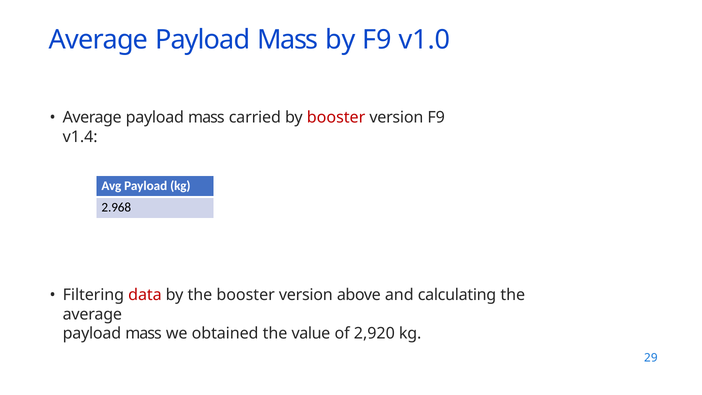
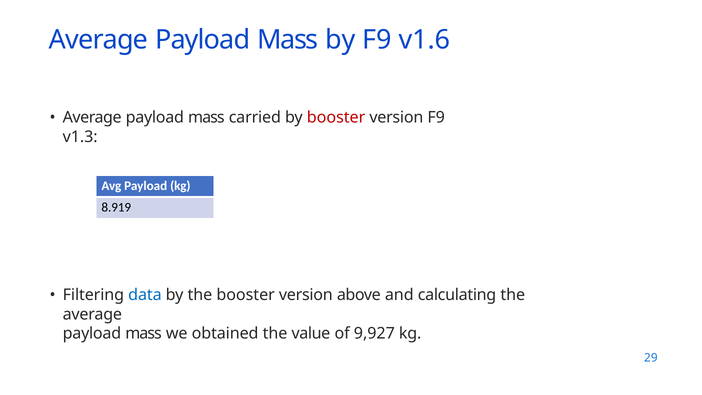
v1.0: v1.0 -> v1.6
v1.4: v1.4 -> v1.3
2.968: 2.968 -> 8.919
data colour: red -> blue
2,920: 2,920 -> 9,927
